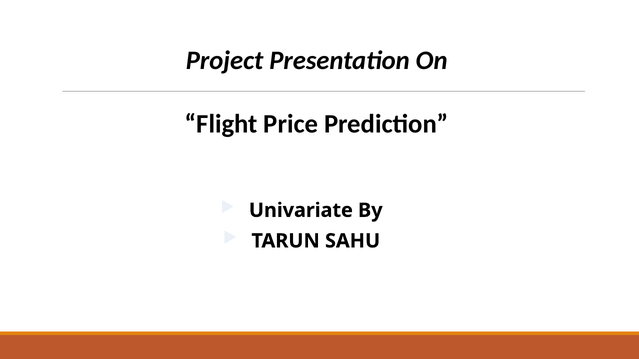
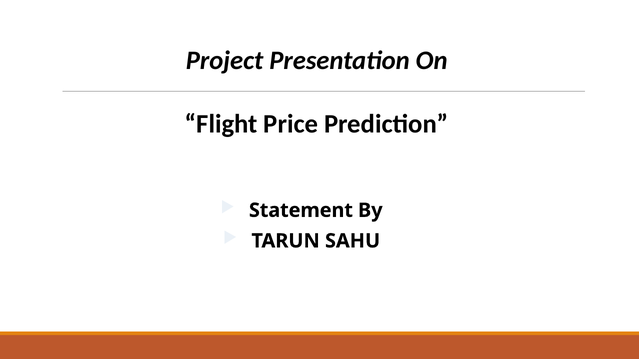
Univariate: Univariate -> Statement
